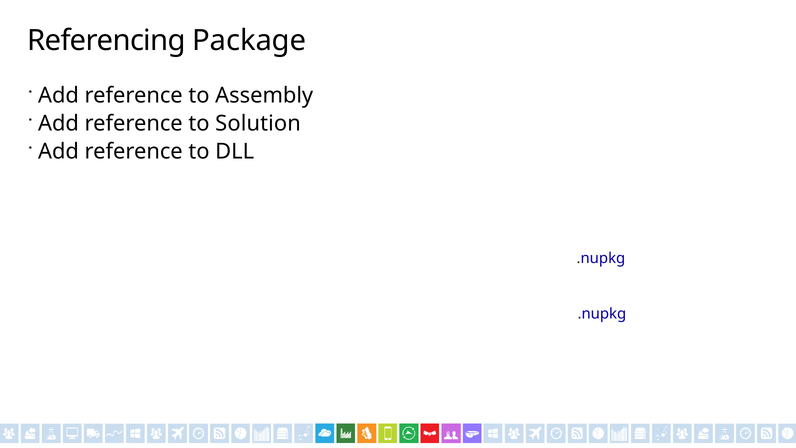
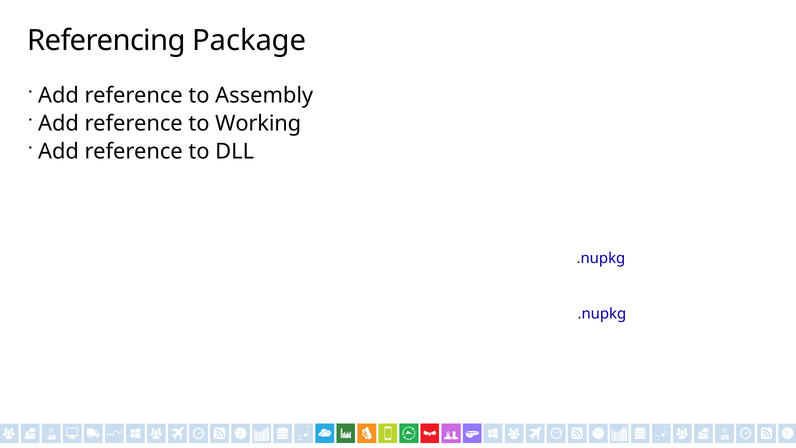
Solution: Solution -> Working
